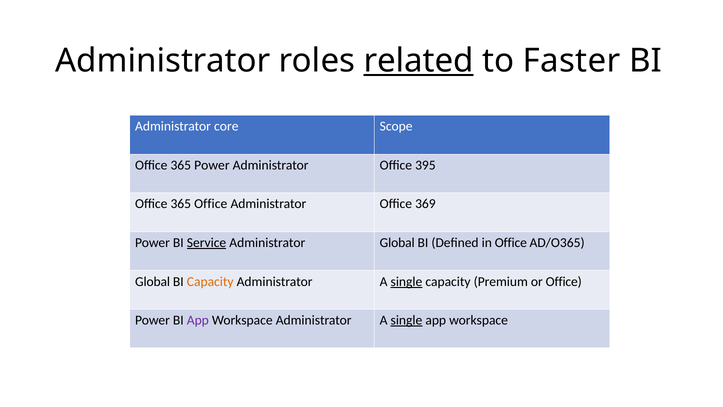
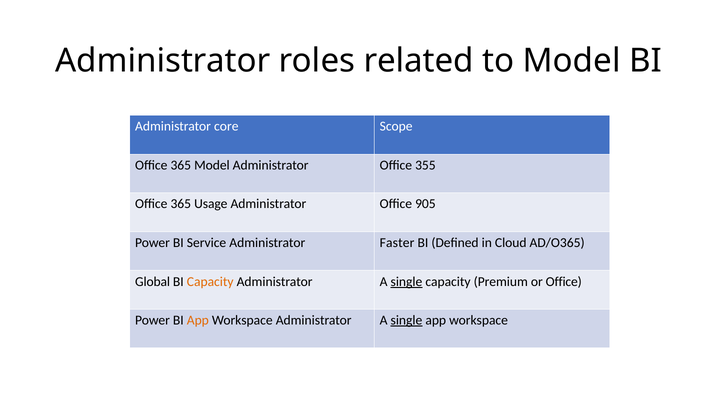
related underline: present -> none
to Faster: Faster -> Model
365 Power: Power -> Model
395: 395 -> 355
365 Office: Office -> Usage
369: 369 -> 905
Service underline: present -> none
Administrator Global: Global -> Faster
in Office: Office -> Cloud
App at (198, 320) colour: purple -> orange
